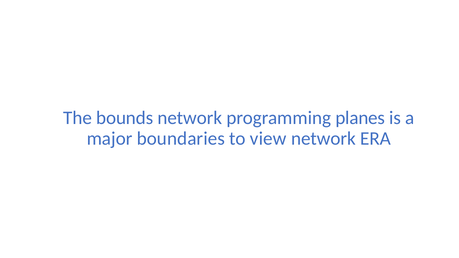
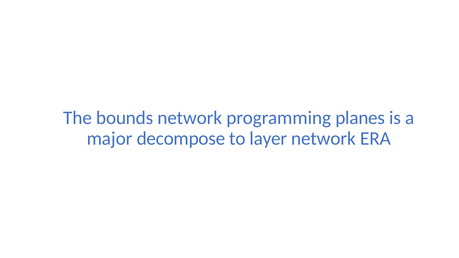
boundaries: boundaries -> decompose
view: view -> layer
